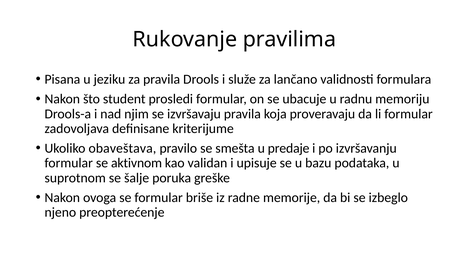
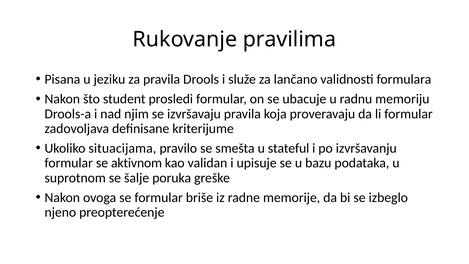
obaveštava: obaveštava -> situacijama
predaje: predaje -> stateful
